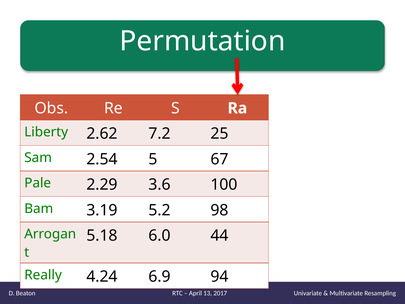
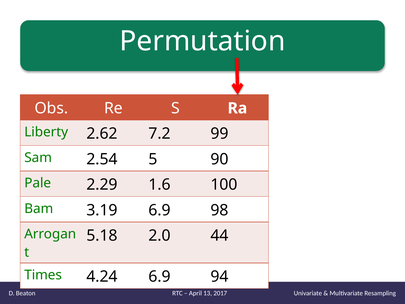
25: 25 -> 99
67: 67 -> 90
3.6: 3.6 -> 1.6
5.2 at (159, 210): 5.2 -> 6.9
6.0: 6.0 -> 2.0
Really: Really -> Times
